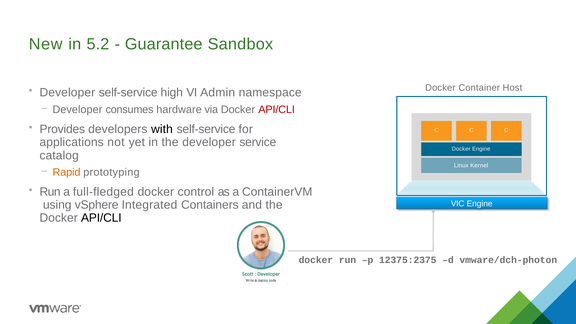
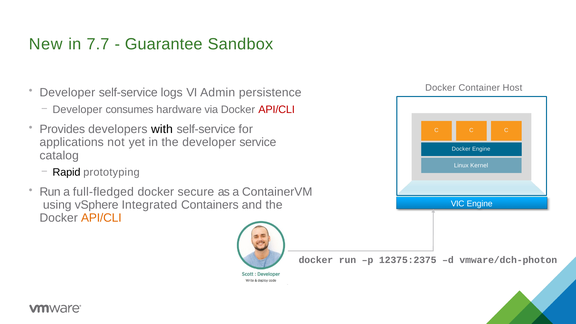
5.2: 5.2 -> 7.7
high: high -> logs
namespace: namespace -> persistence
Rapid colour: orange -> black
control: control -> secure
API/CLI at (101, 218) colour: black -> orange
